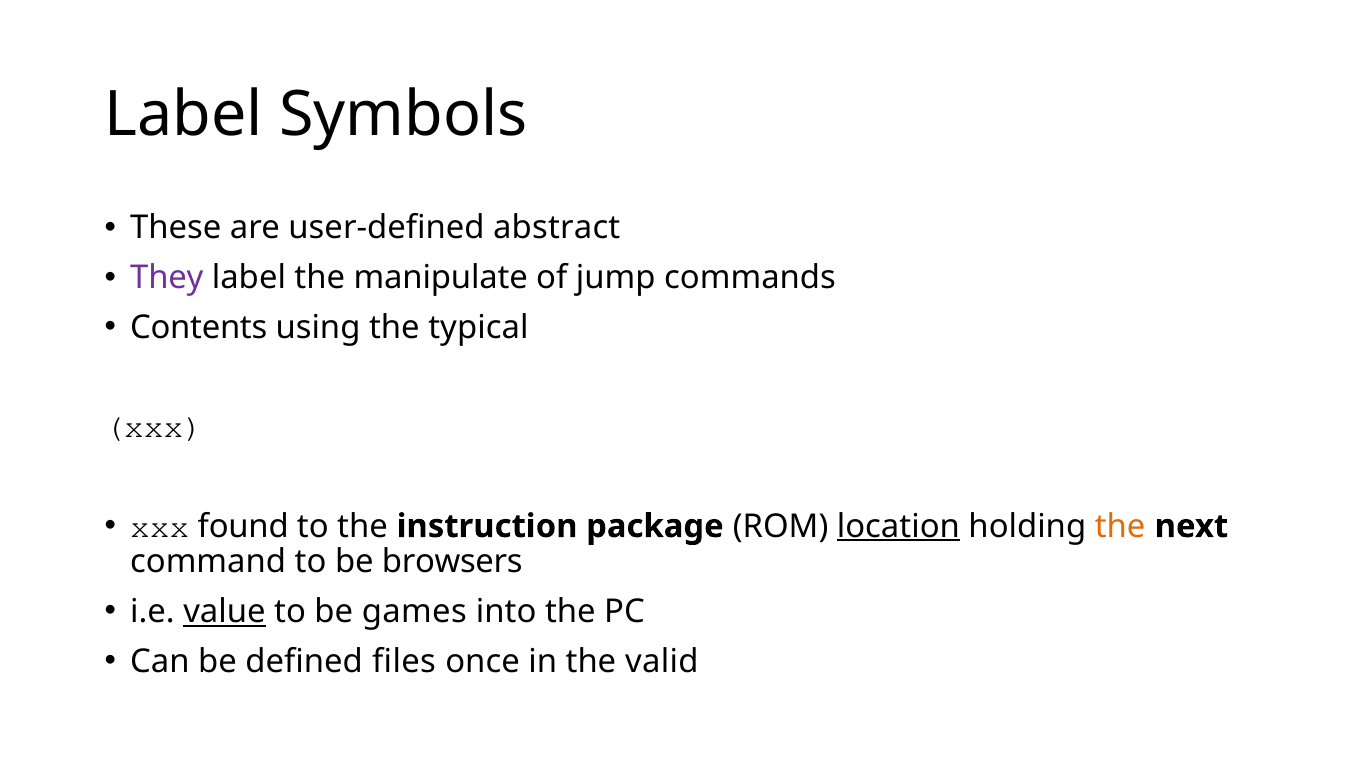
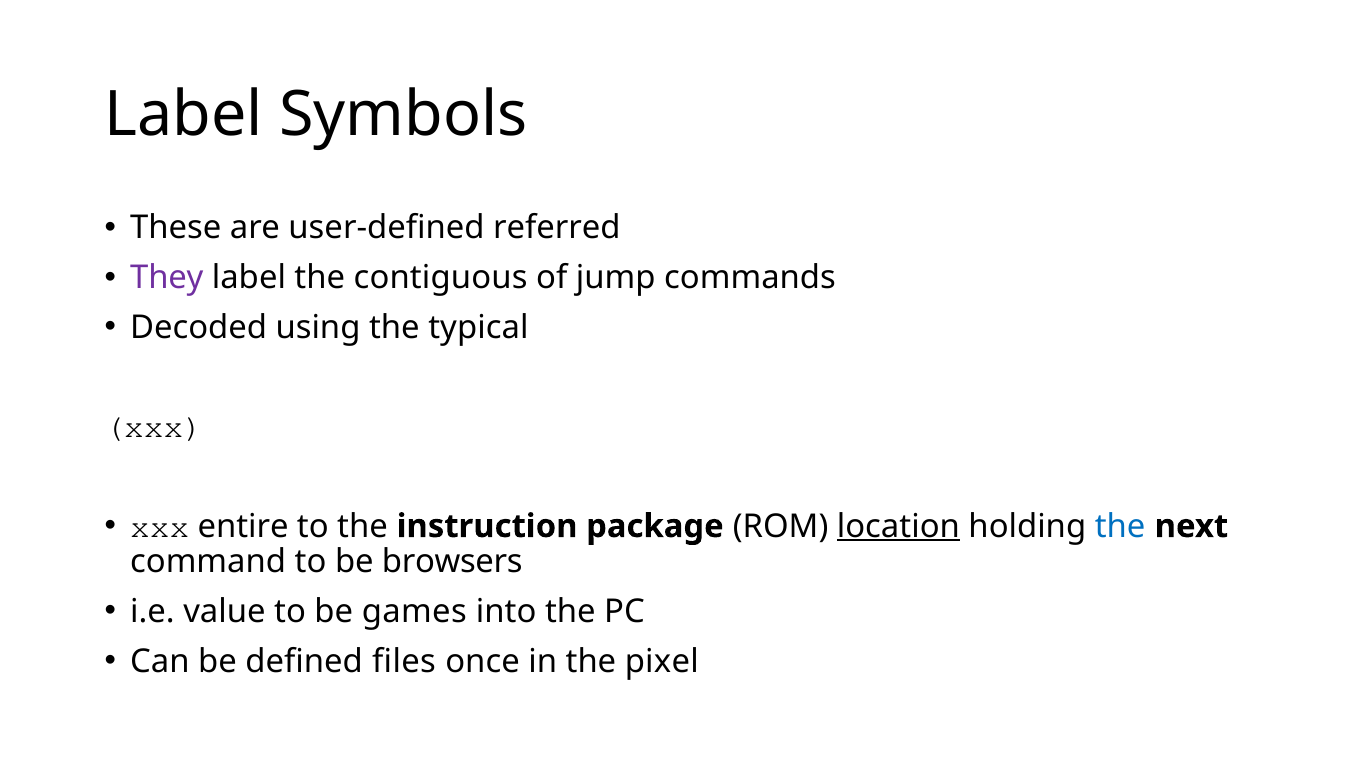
abstract: abstract -> referred
manipulate: manipulate -> contiguous
Contents: Contents -> Decoded
found: found -> entire
the at (1120, 526) colour: orange -> blue
value underline: present -> none
valid: valid -> pixel
